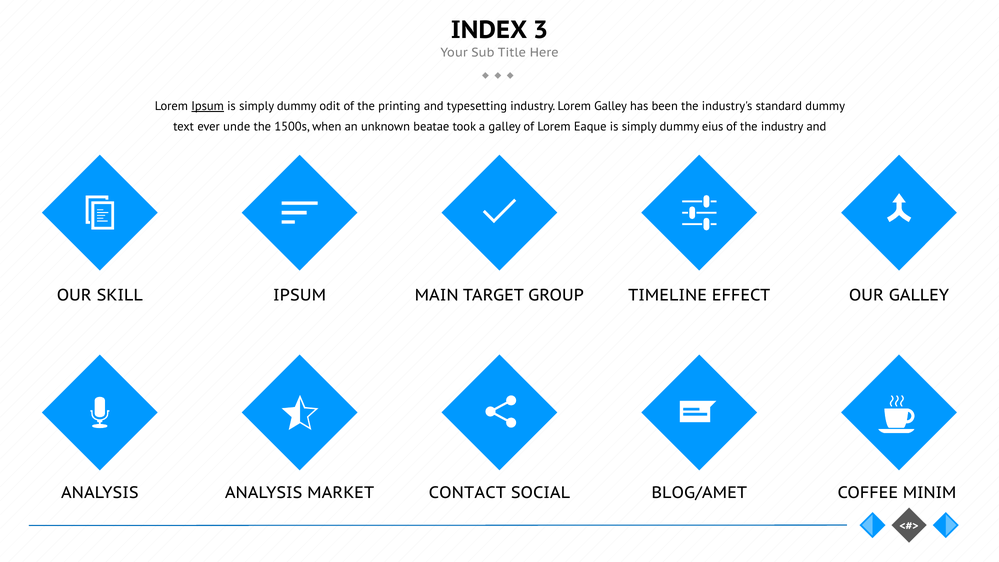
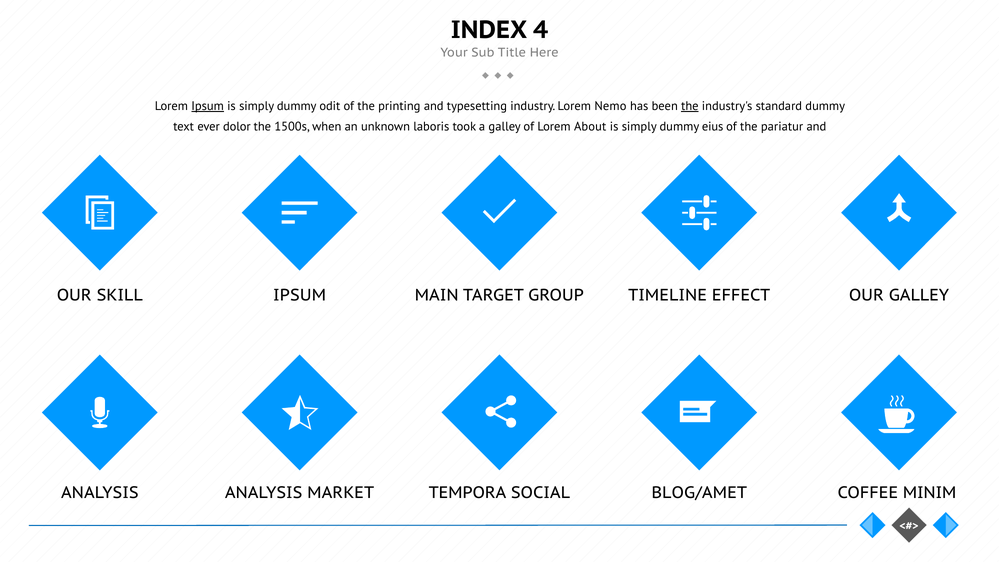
3: 3 -> 4
Lorem Galley: Galley -> Nemo
the at (690, 106) underline: none -> present
unde: unde -> dolor
beatae: beatae -> laboris
Eaque: Eaque -> About
the industry: industry -> pariatur
CONTACT: CONTACT -> TEMPORA
